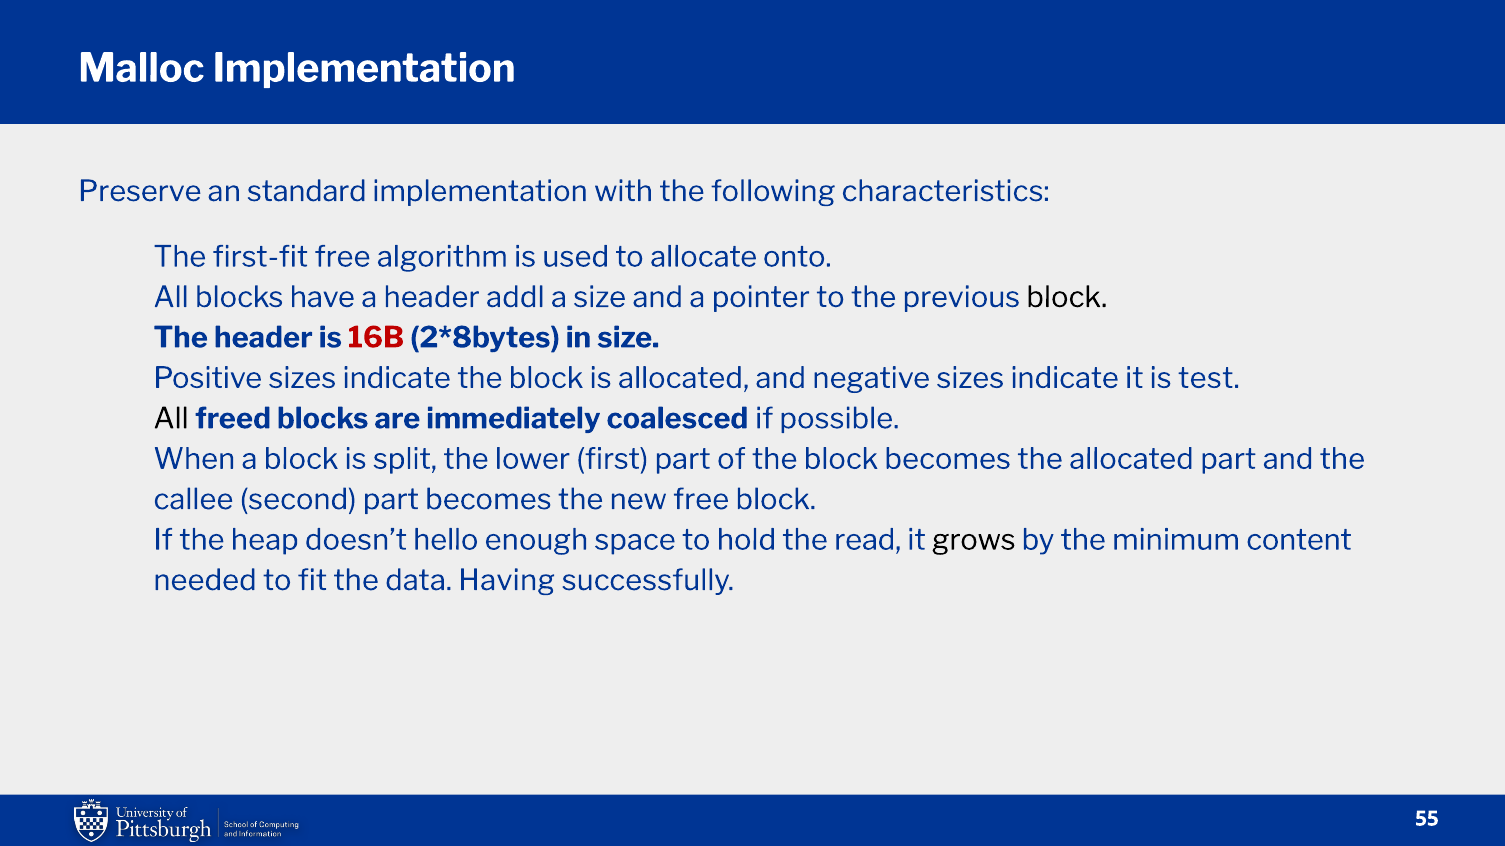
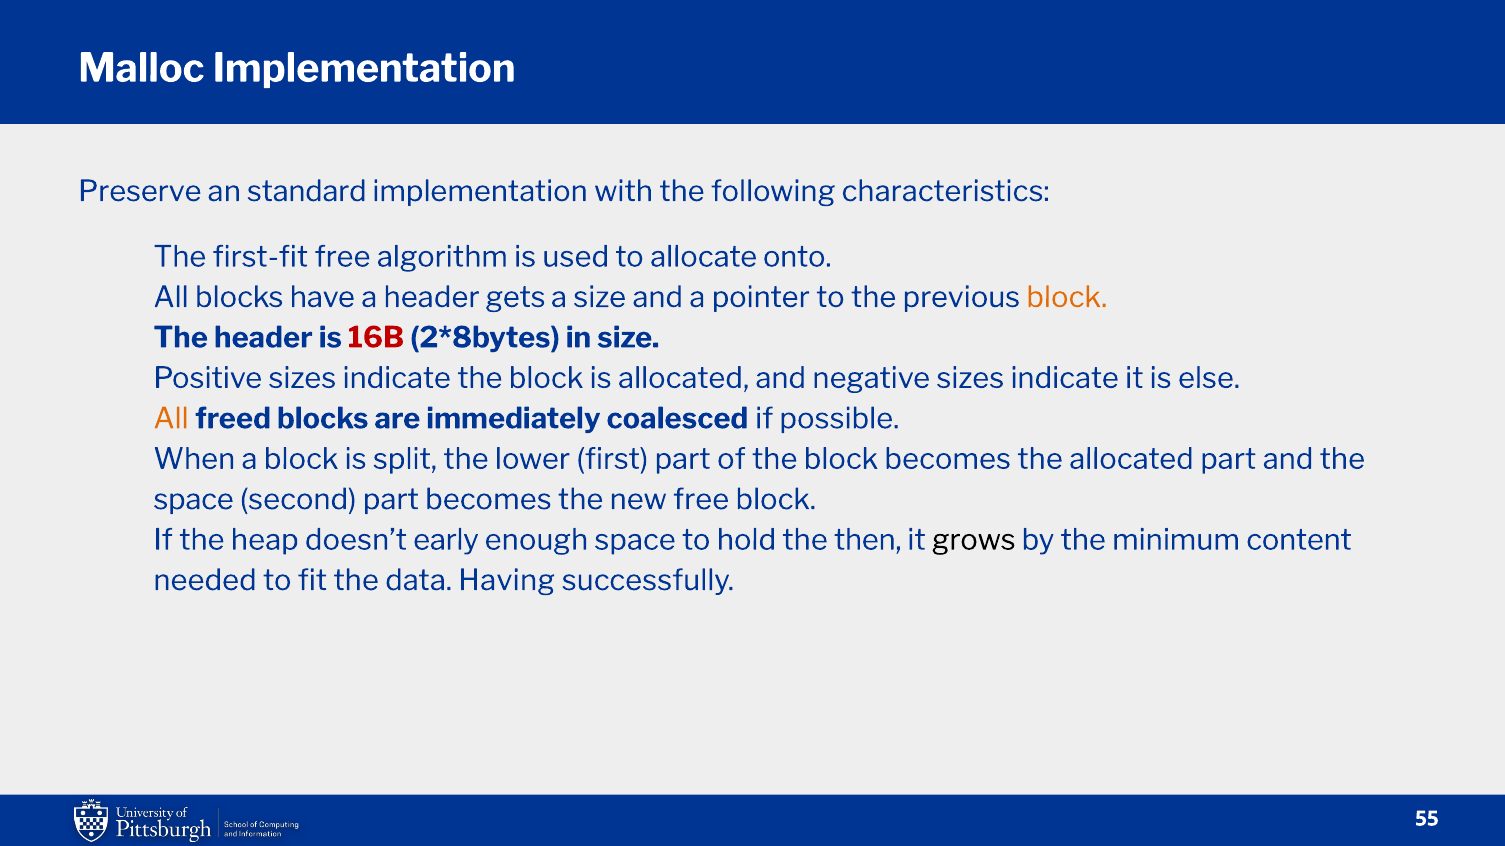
addl: addl -> gets
block at (1067, 298) colour: black -> orange
test: test -> else
All at (171, 419) colour: black -> orange
callee at (193, 500): callee -> space
hello: hello -> early
read: read -> then
